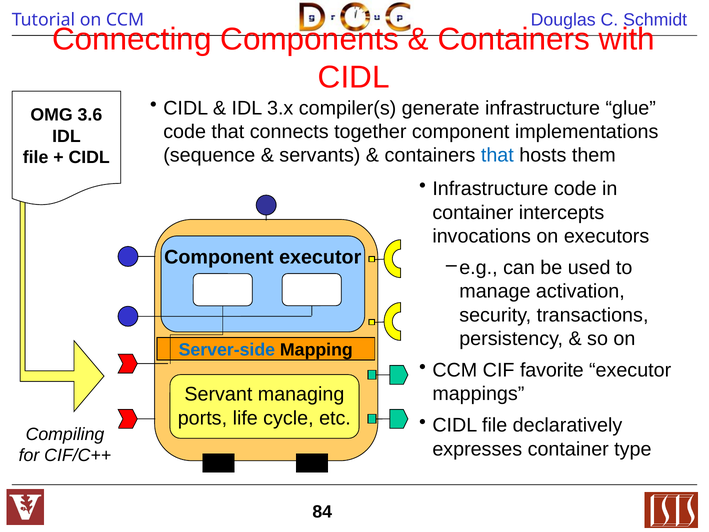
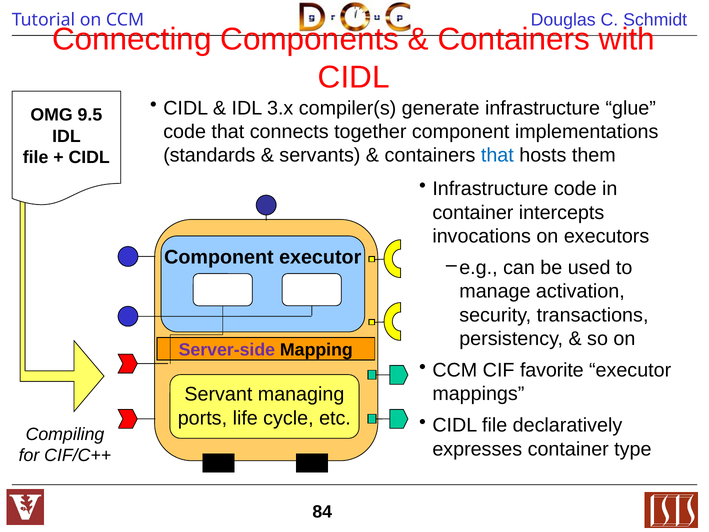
3.6: 3.6 -> 9.5
sequence: sequence -> standards
Server-side colour: blue -> purple
